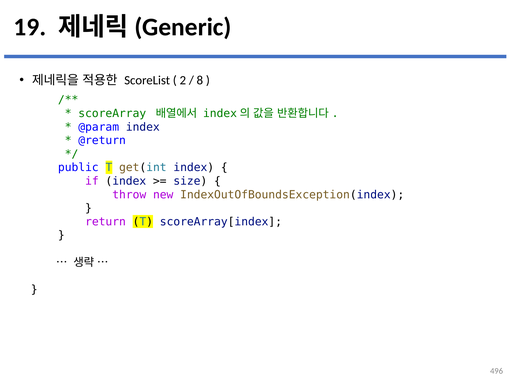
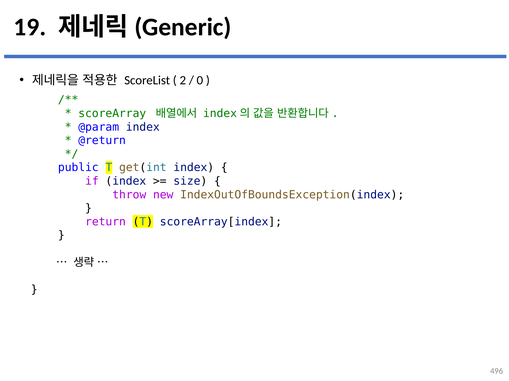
8: 8 -> 0
